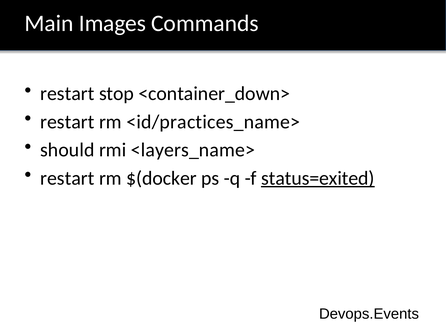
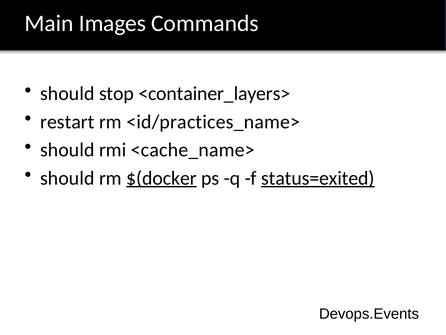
restart at (67, 94): restart -> should
<container_down>: <container_down> -> <container_layers>
<layers_name>: <layers_name> -> <cache_name>
restart at (67, 178): restart -> should
$(docker underline: none -> present
